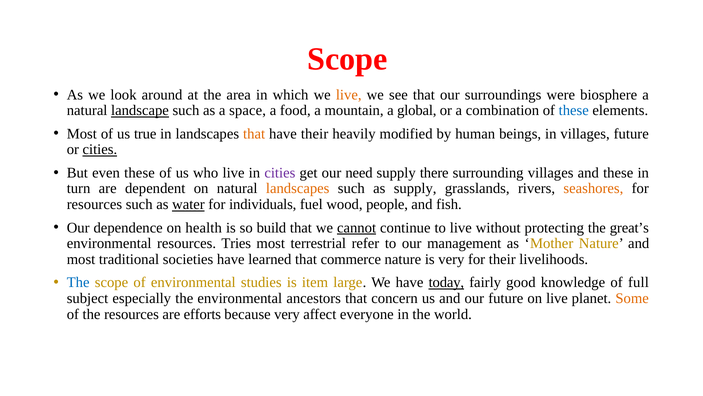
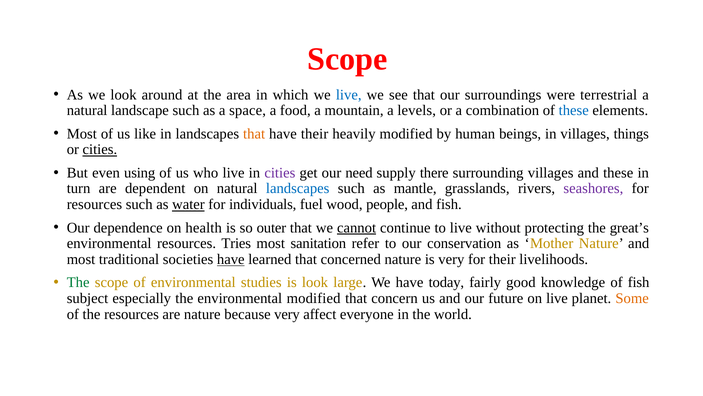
live at (349, 95) colour: orange -> blue
biosphere: biosphere -> terrestrial
landscape underline: present -> none
global: global -> levels
true: true -> like
villages future: future -> things
even these: these -> using
landscapes at (298, 188) colour: orange -> blue
as supply: supply -> mantle
seashores colour: orange -> purple
build: build -> outer
terrestrial: terrestrial -> sanitation
management: management -> conservation
have at (231, 259) underline: none -> present
commerce: commerce -> concerned
The at (78, 282) colour: blue -> green
is item: item -> look
today underline: present -> none
of full: full -> fish
environmental ancestors: ancestors -> modified
are efforts: efforts -> nature
